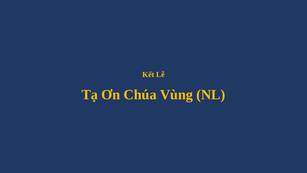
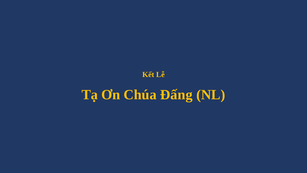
Vùng: Vùng -> Ðấng
